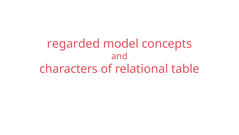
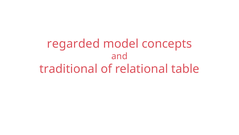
characters: characters -> traditional
